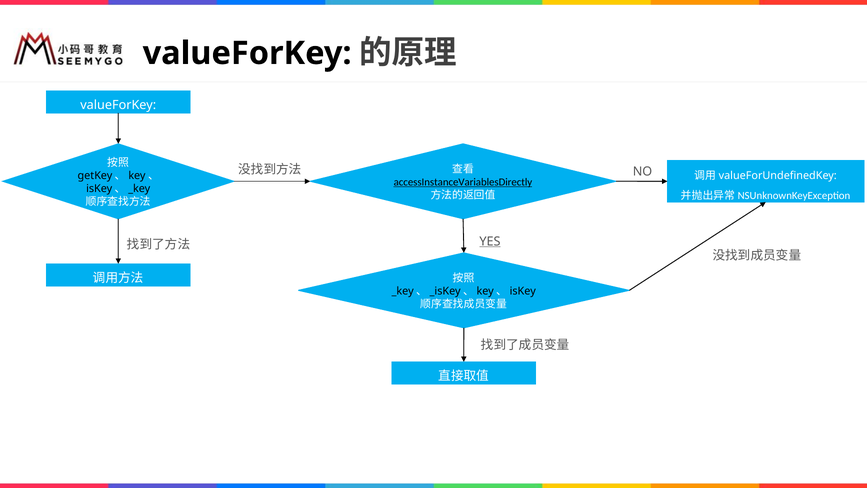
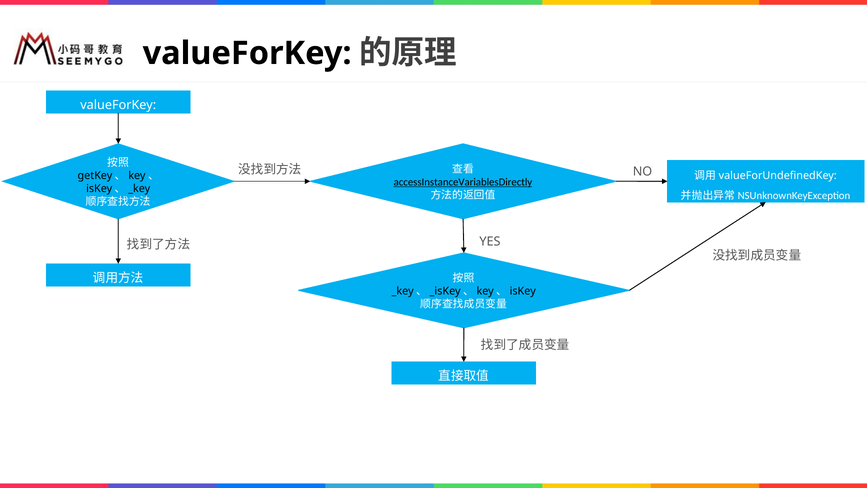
YES underline: present -> none
